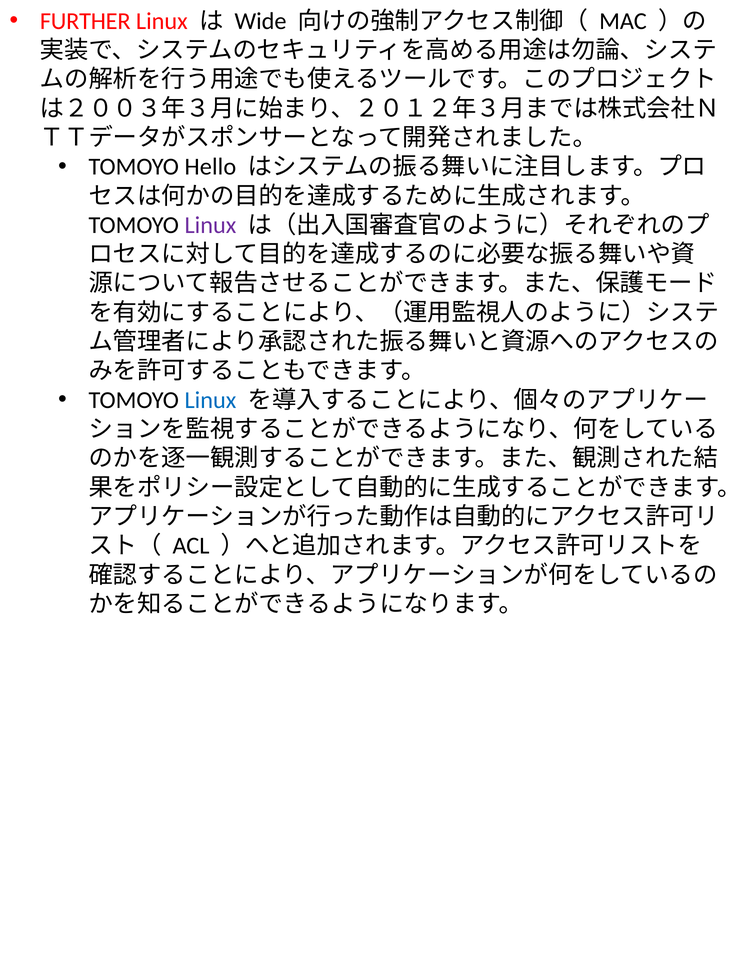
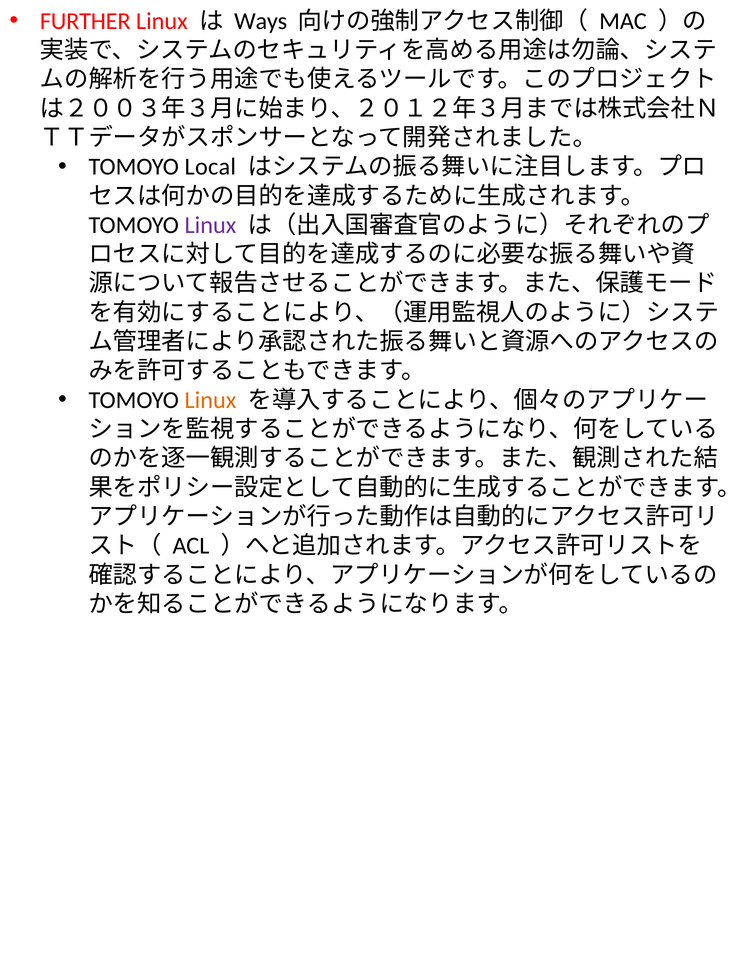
Wide: Wide -> Ways
Hello: Hello -> Local
Linux at (210, 400) colour: blue -> orange
